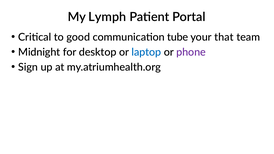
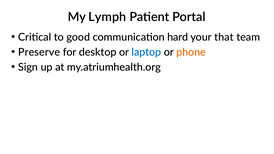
tube: tube -> hard
Midnight: Midnight -> Preserve
phone colour: purple -> orange
